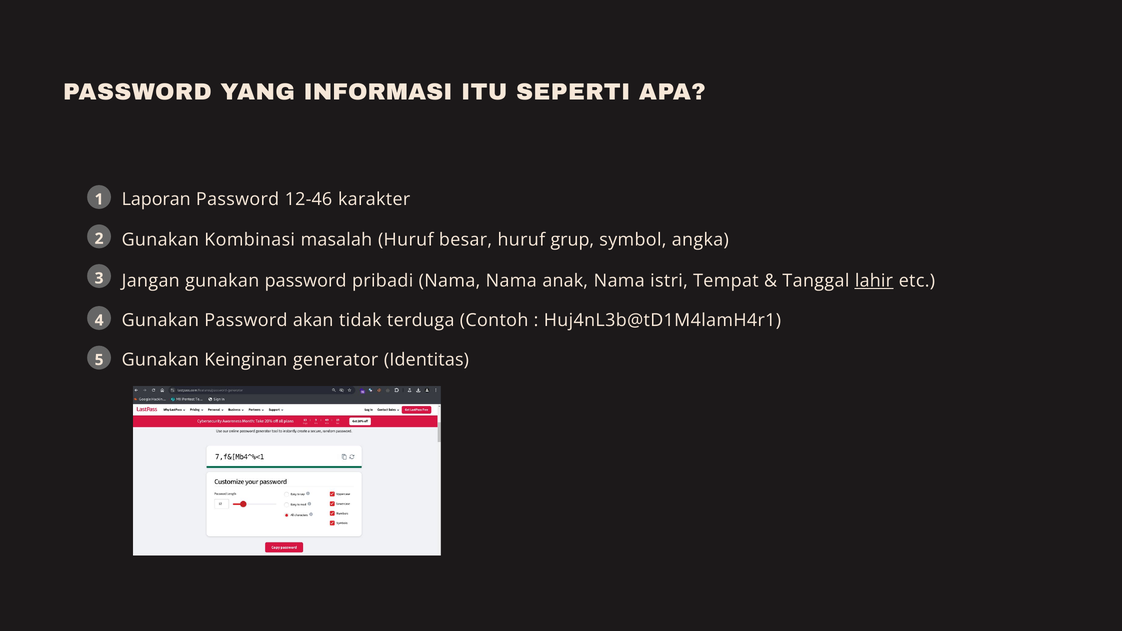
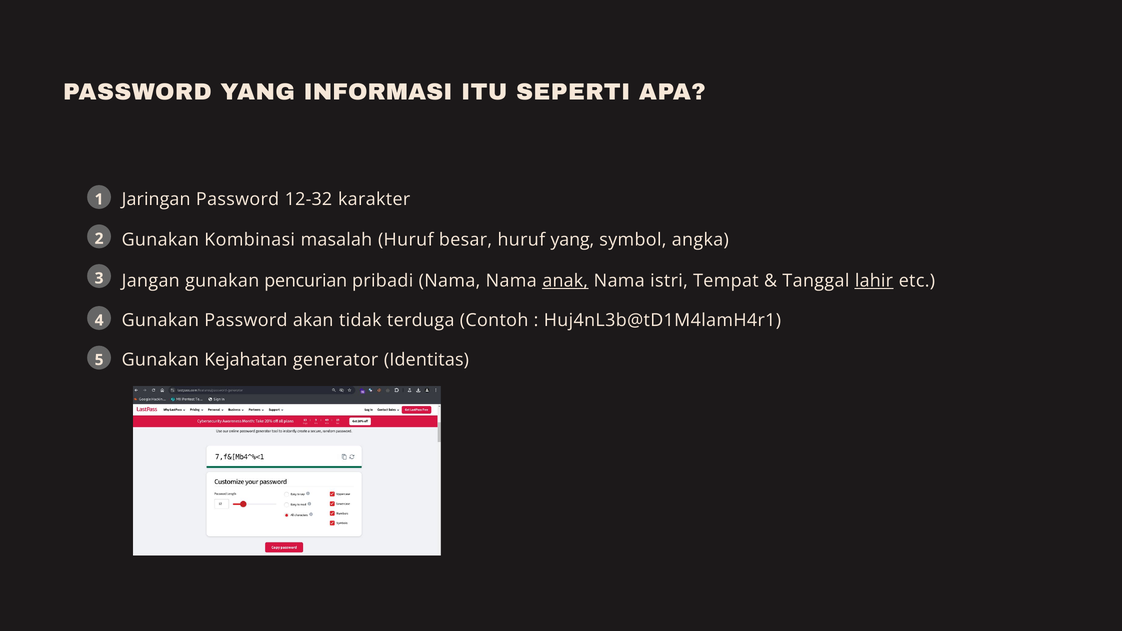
Laporan: Laporan -> Jaringan
12-46: 12-46 -> 12-32
huruf grup: grup -> yang
Jangan gunakan password: password -> pencurian
anak underline: none -> present
Keinginan: Keinginan -> Kejahatan
